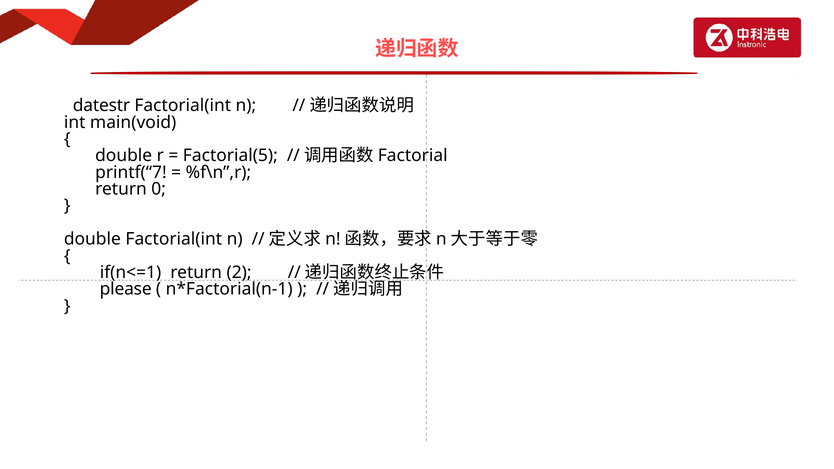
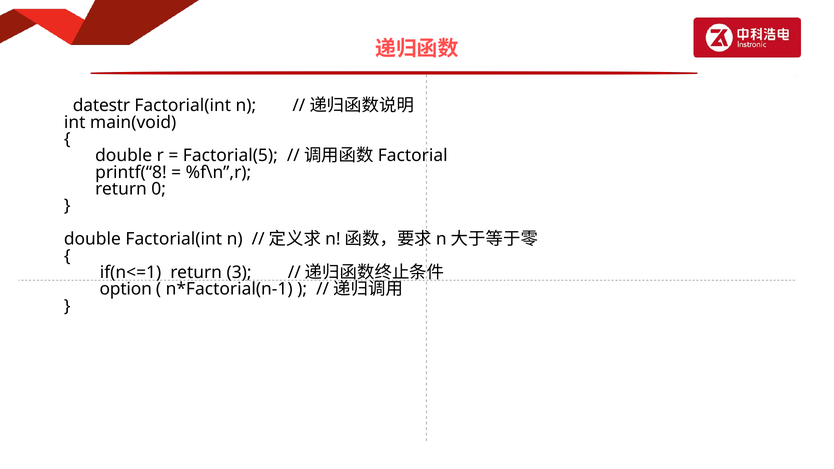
printf(“7: printf(“7 -> printf(“8
2: 2 -> 3
please: please -> option
